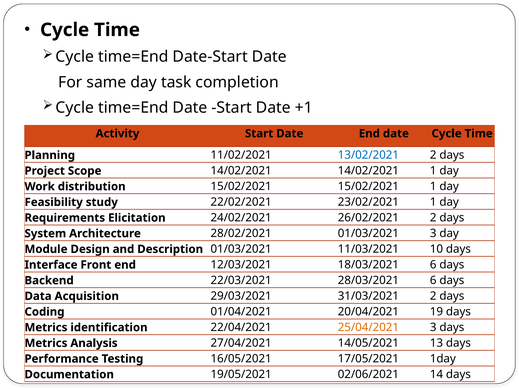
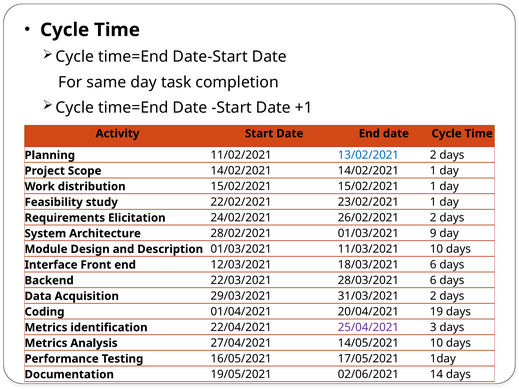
01/03/2021 3: 3 -> 9
25/04/2021 colour: orange -> purple
14/05/2021 13: 13 -> 10
